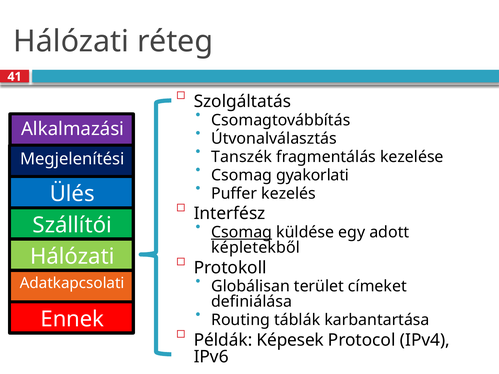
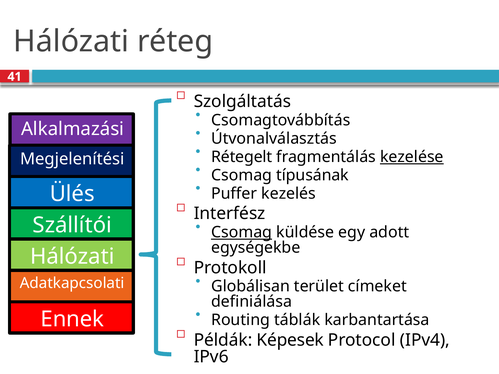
Tanszék: Tanszék -> Rétegelt
kezelése underline: none -> present
gyakorlati: gyakorlati -> típusának
képletekből: képletekből -> egységekbe
